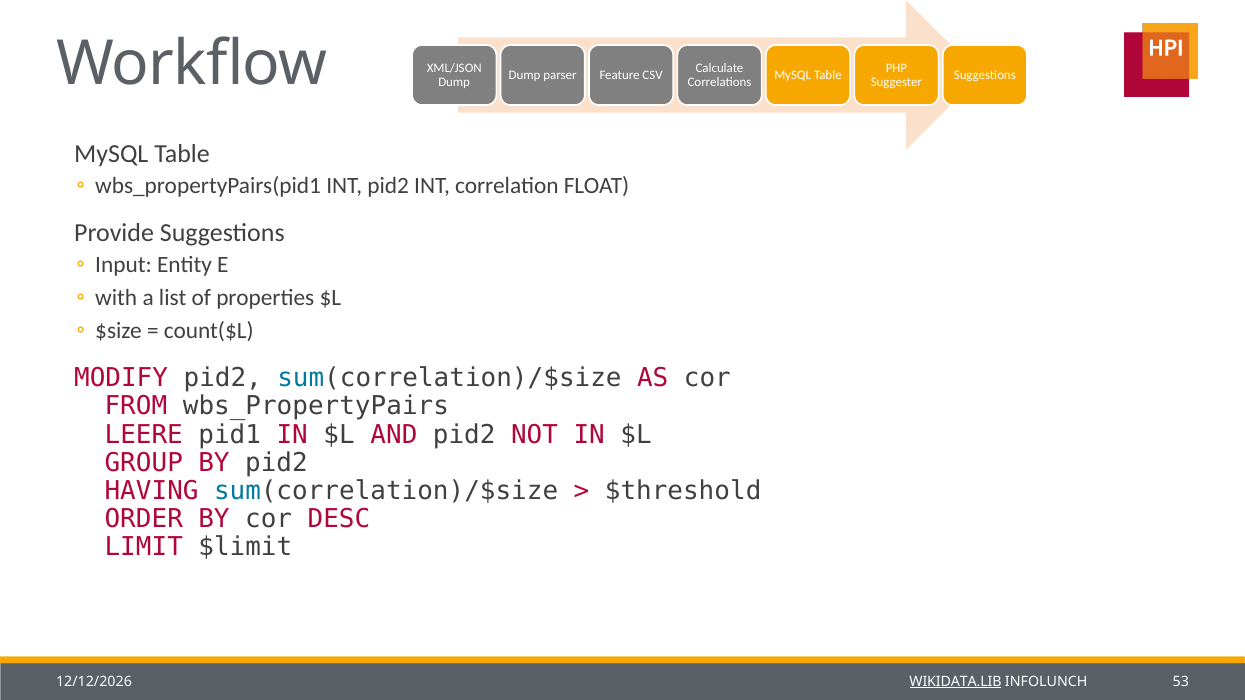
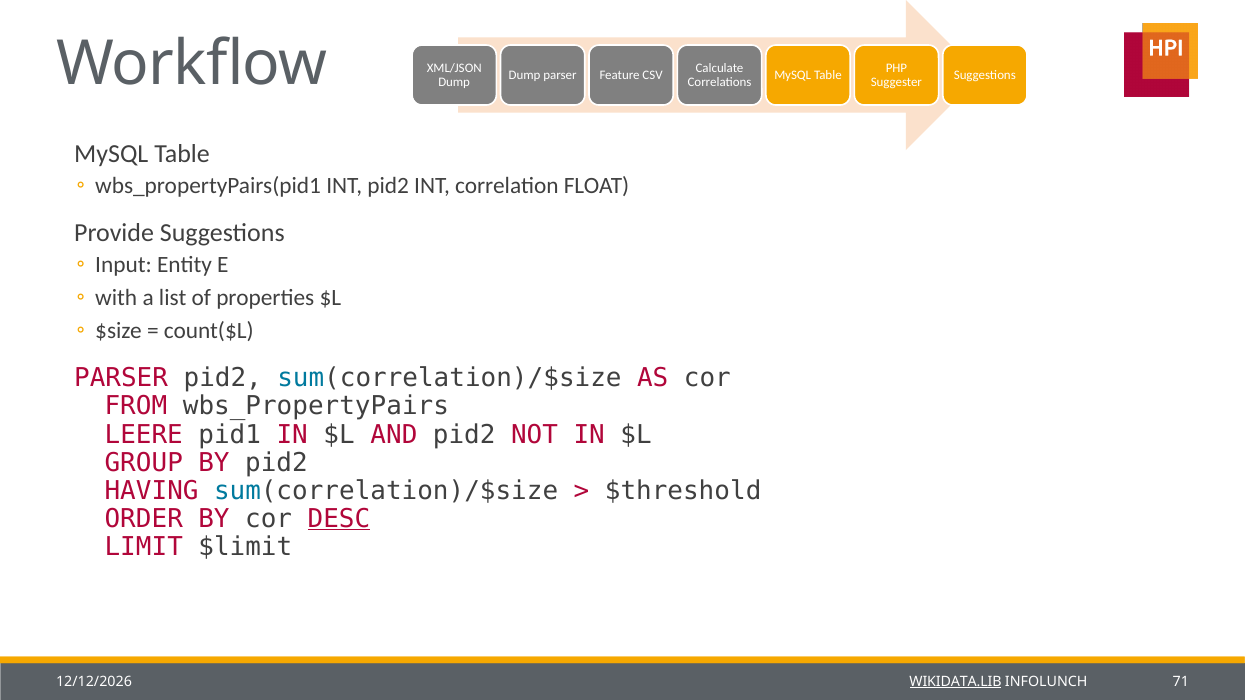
MODIFY at (121, 379): MODIFY -> PARSER
DESC underline: none -> present
53: 53 -> 71
